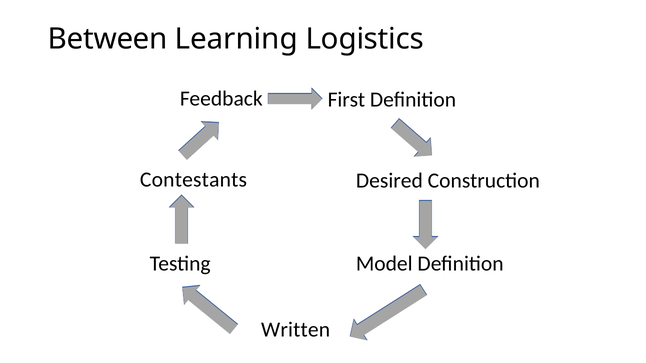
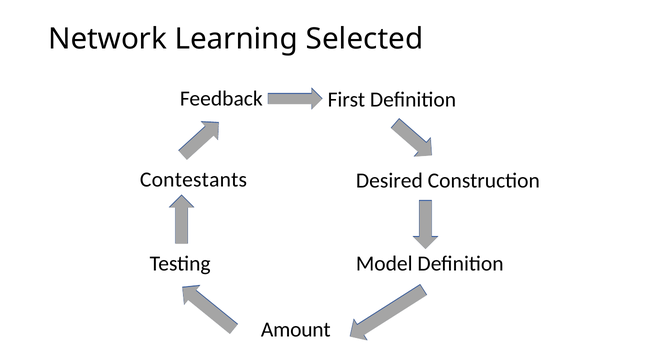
Between: Between -> Network
Logistics: Logistics -> Selected
Written: Written -> Amount
